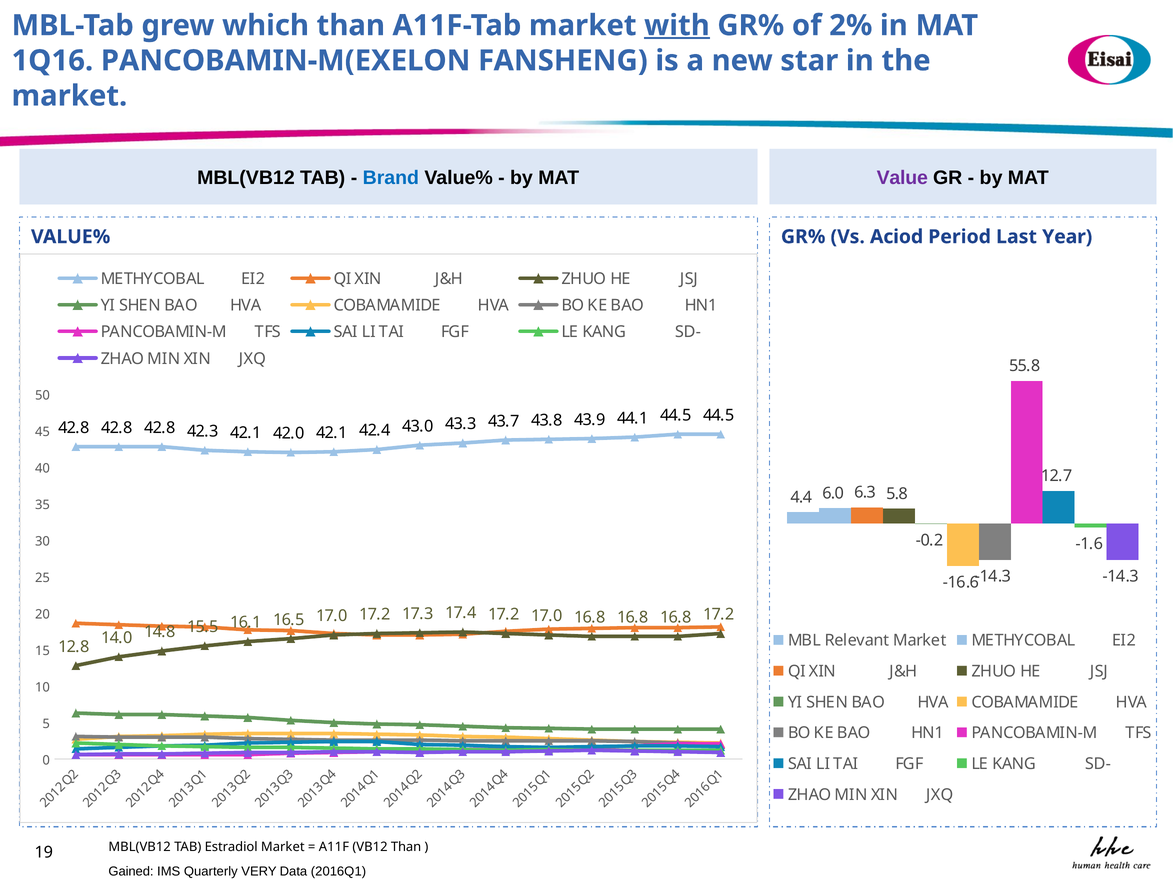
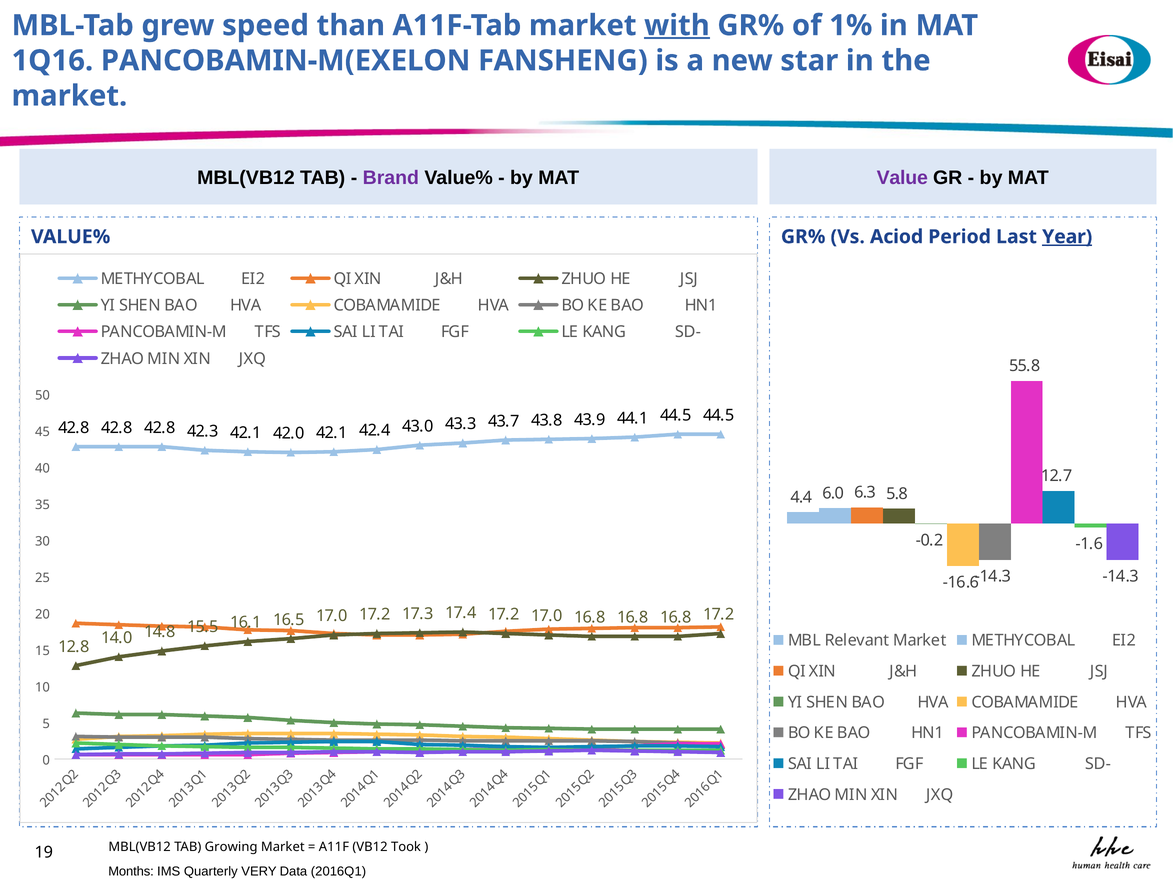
which: which -> speed
2%: 2% -> 1%
Brand colour: blue -> purple
Year underline: none -> present
Estradiol: Estradiol -> Growing
VB12 Than: Than -> Took
Gained: Gained -> Months
